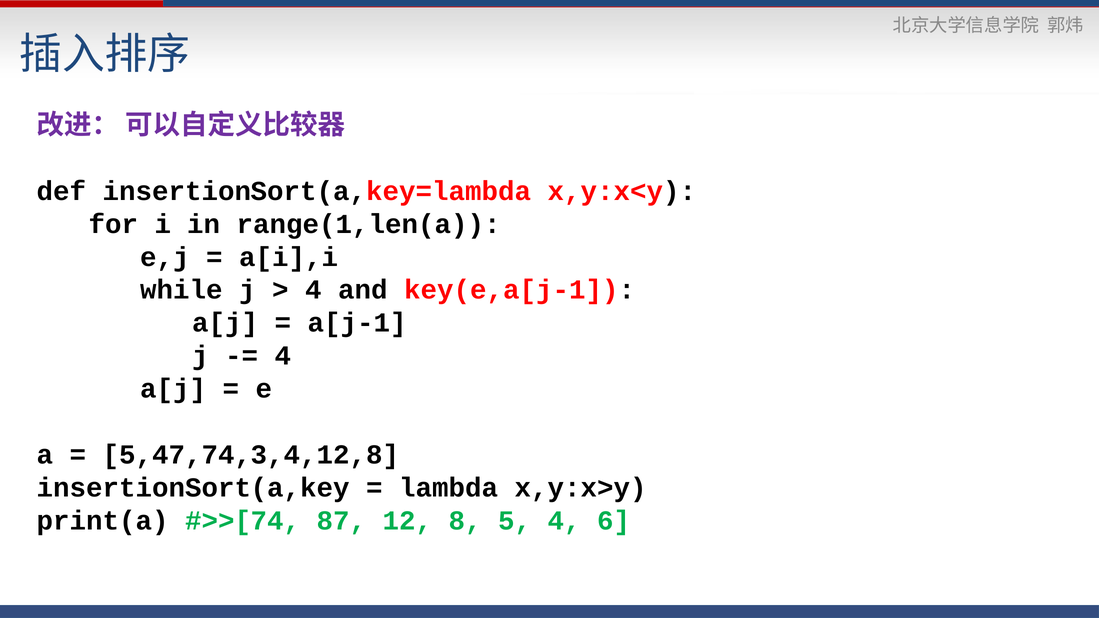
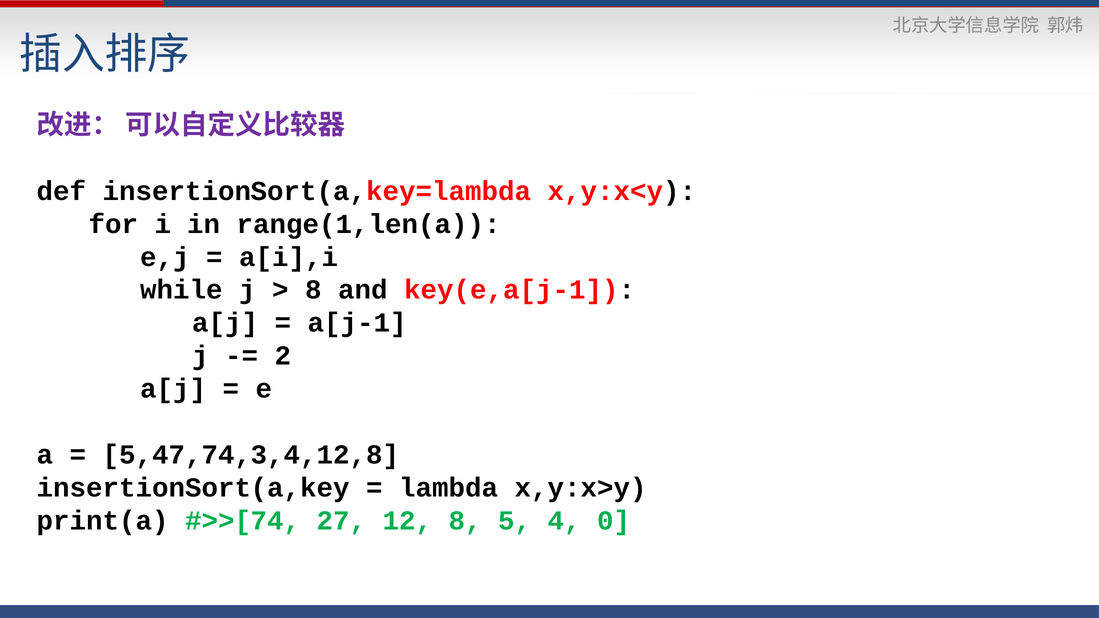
4 at (314, 290): 4 -> 8
4 at (283, 356): 4 -> 2
87: 87 -> 27
6: 6 -> 0
